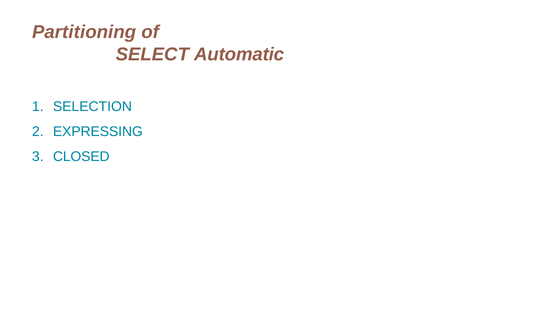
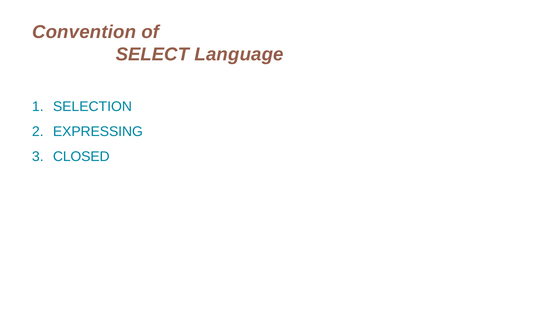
Partitioning: Partitioning -> Convention
Automatic: Automatic -> Language
